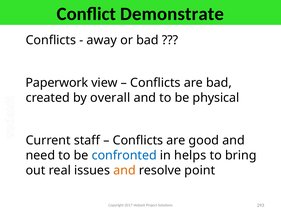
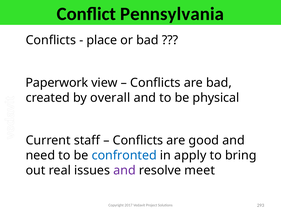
Demonstrate: Demonstrate -> Pennsylvania
away: away -> place
helps: helps -> apply
and at (124, 170) colour: orange -> purple
point: point -> meet
